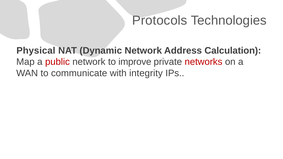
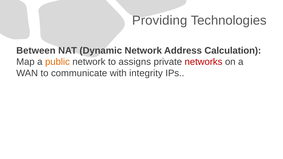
Protocols: Protocols -> Providing
Physical: Physical -> Between
public colour: red -> orange
improve: improve -> assigns
